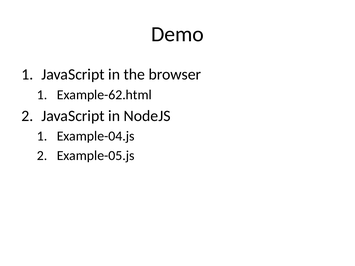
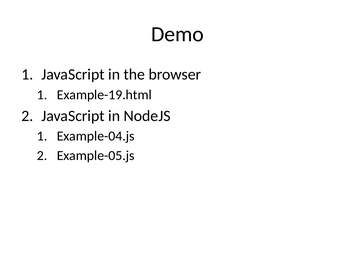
Example-62.html: Example-62.html -> Example-19.html
